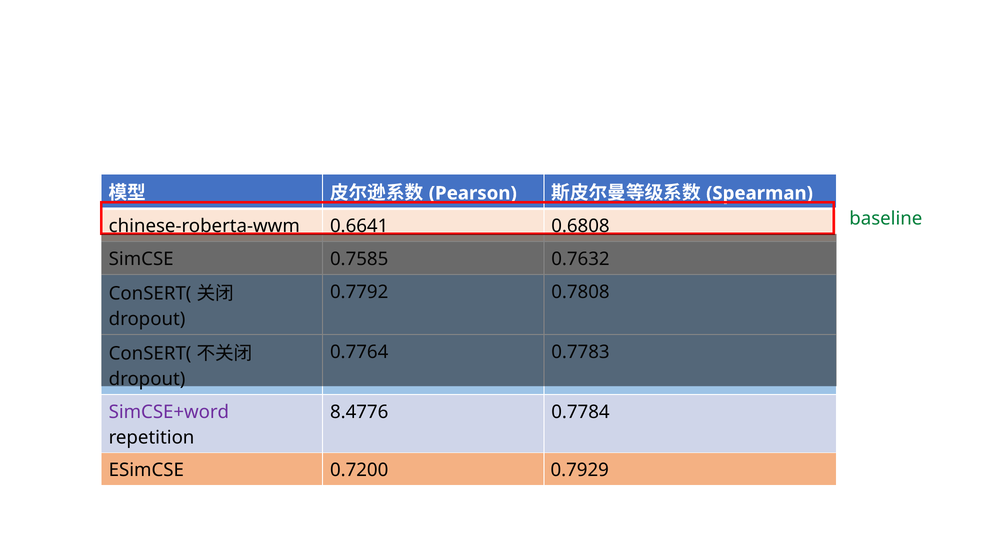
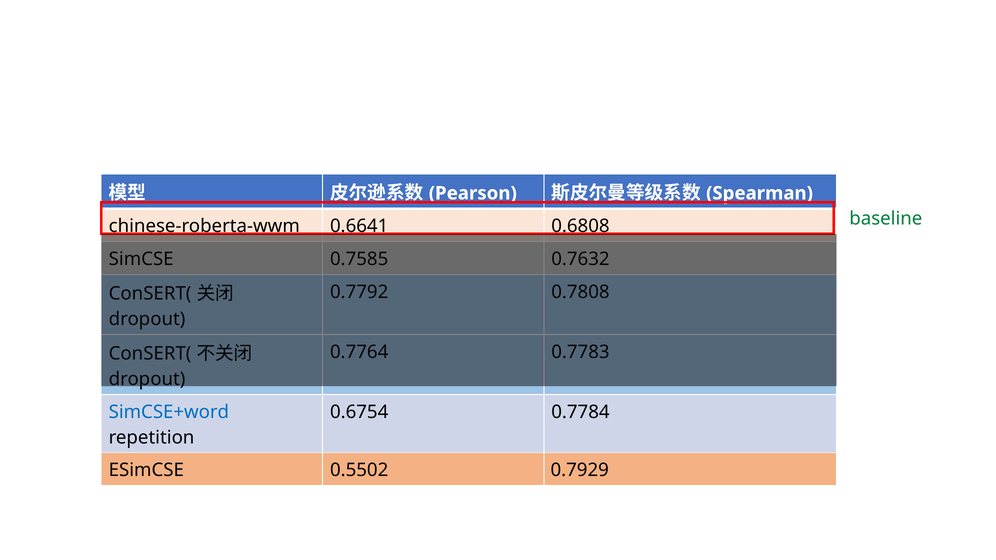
SimCSE+word colour: purple -> blue
8.4776: 8.4776 -> 0.6754
0.7200: 0.7200 -> 0.5502
